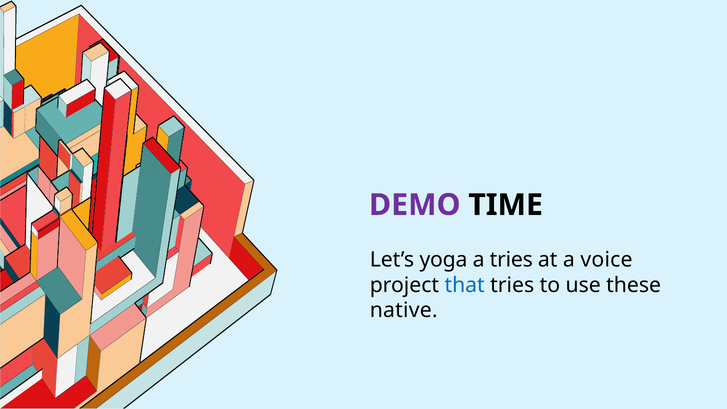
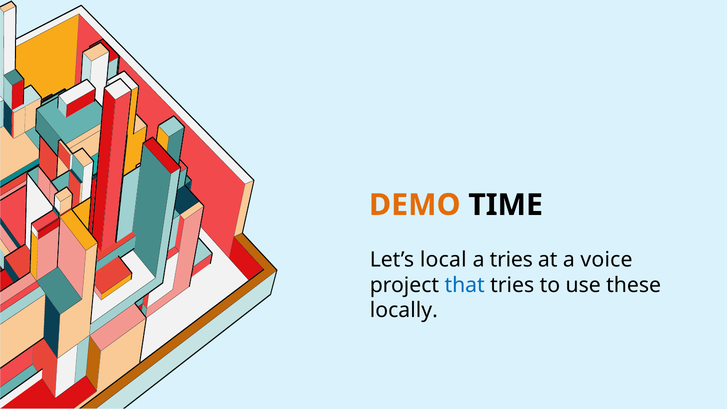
DEMO colour: purple -> orange
yoga: yoga -> local
native: native -> locally
